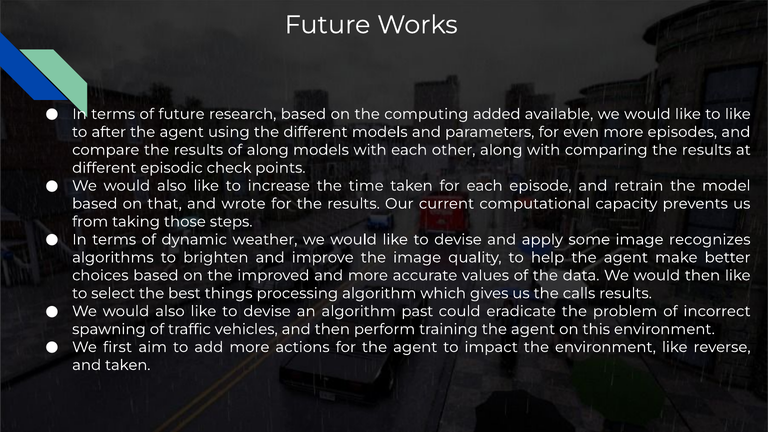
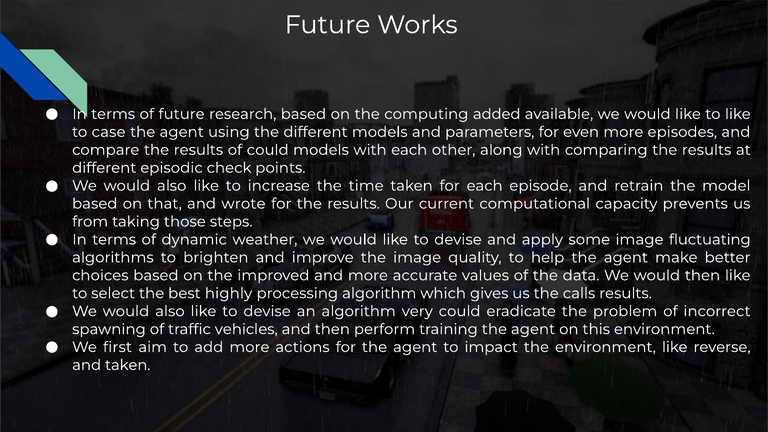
after: after -> case
of along: along -> could
recognizes: recognizes -> fluctuating
things: things -> highly
past: past -> very
